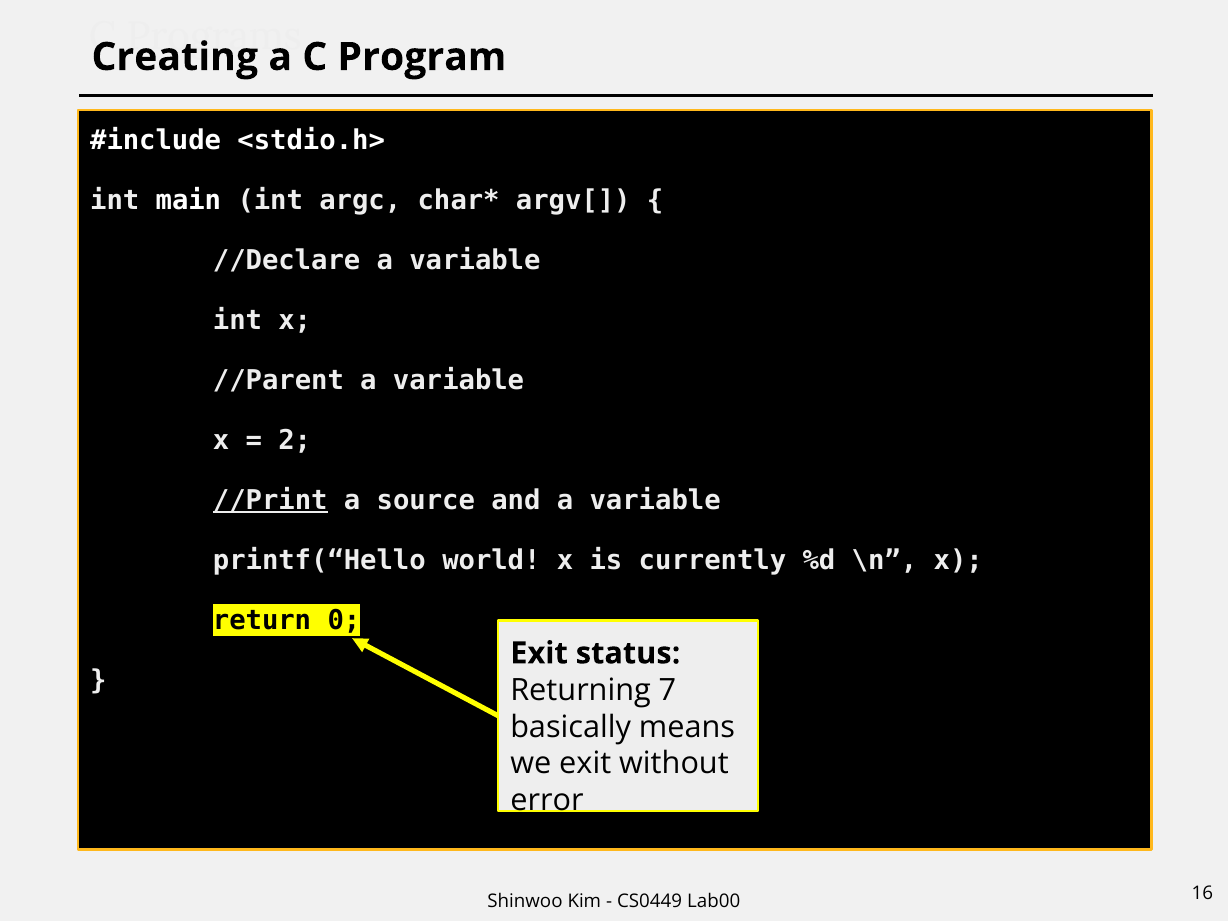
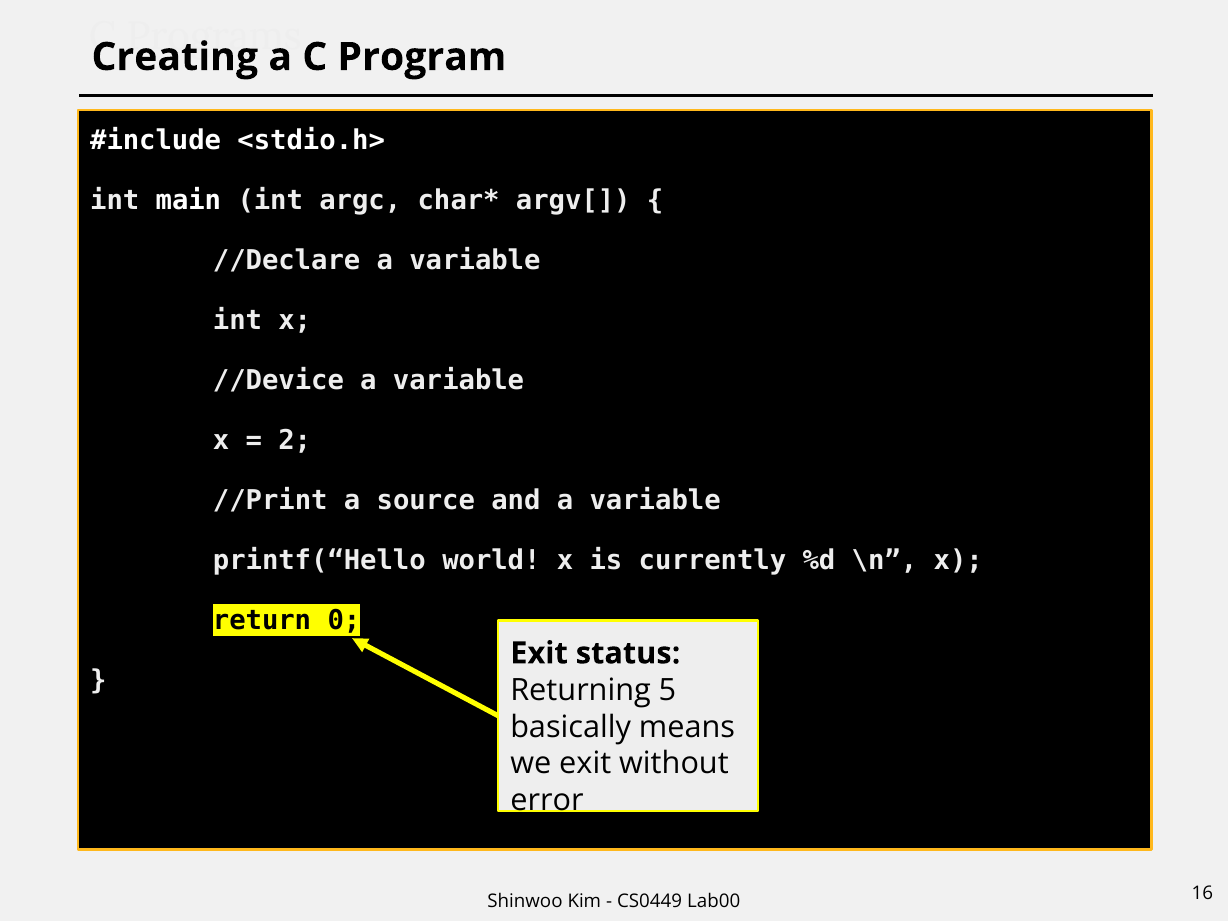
//Parent: //Parent -> //Device
//Print underline: present -> none
7: 7 -> 5
